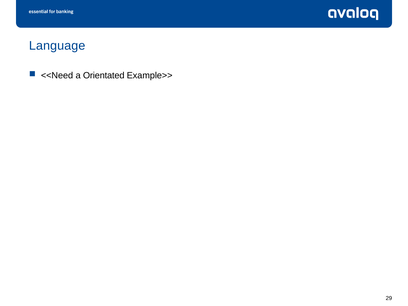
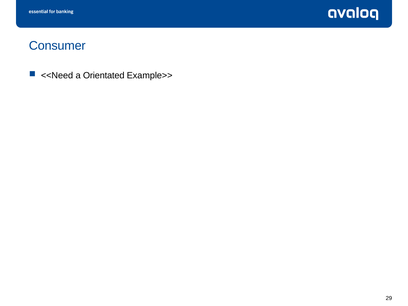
Language: Language -> Consumer
